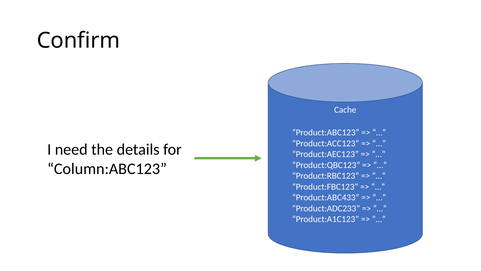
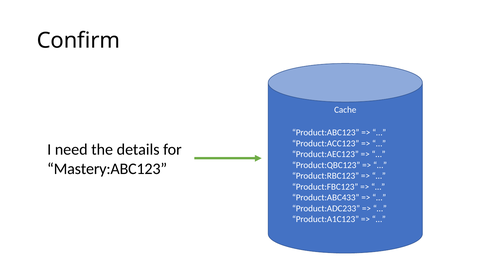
Column:ABC123: Column:ABC123 -> Mastery:ABC123
